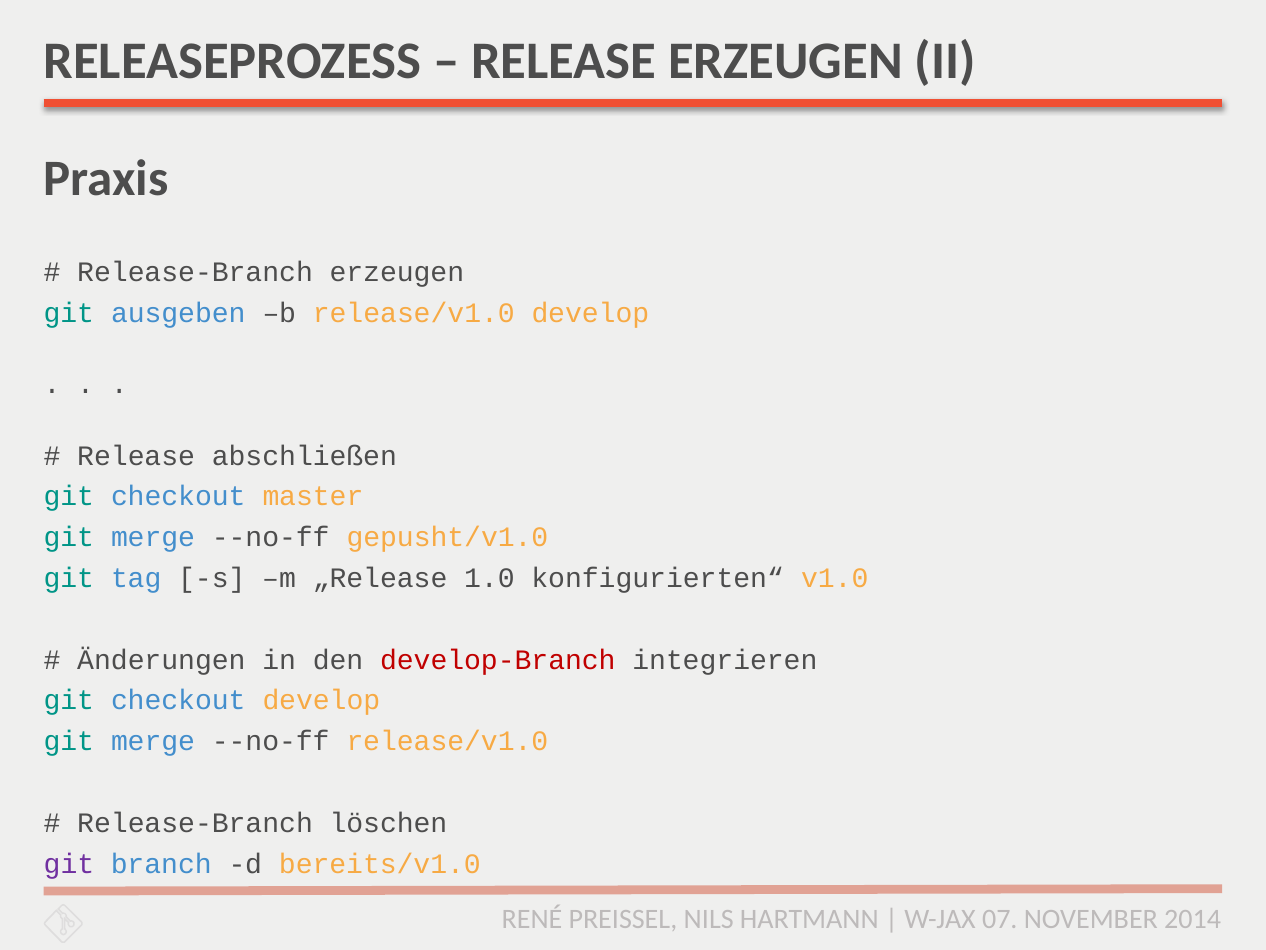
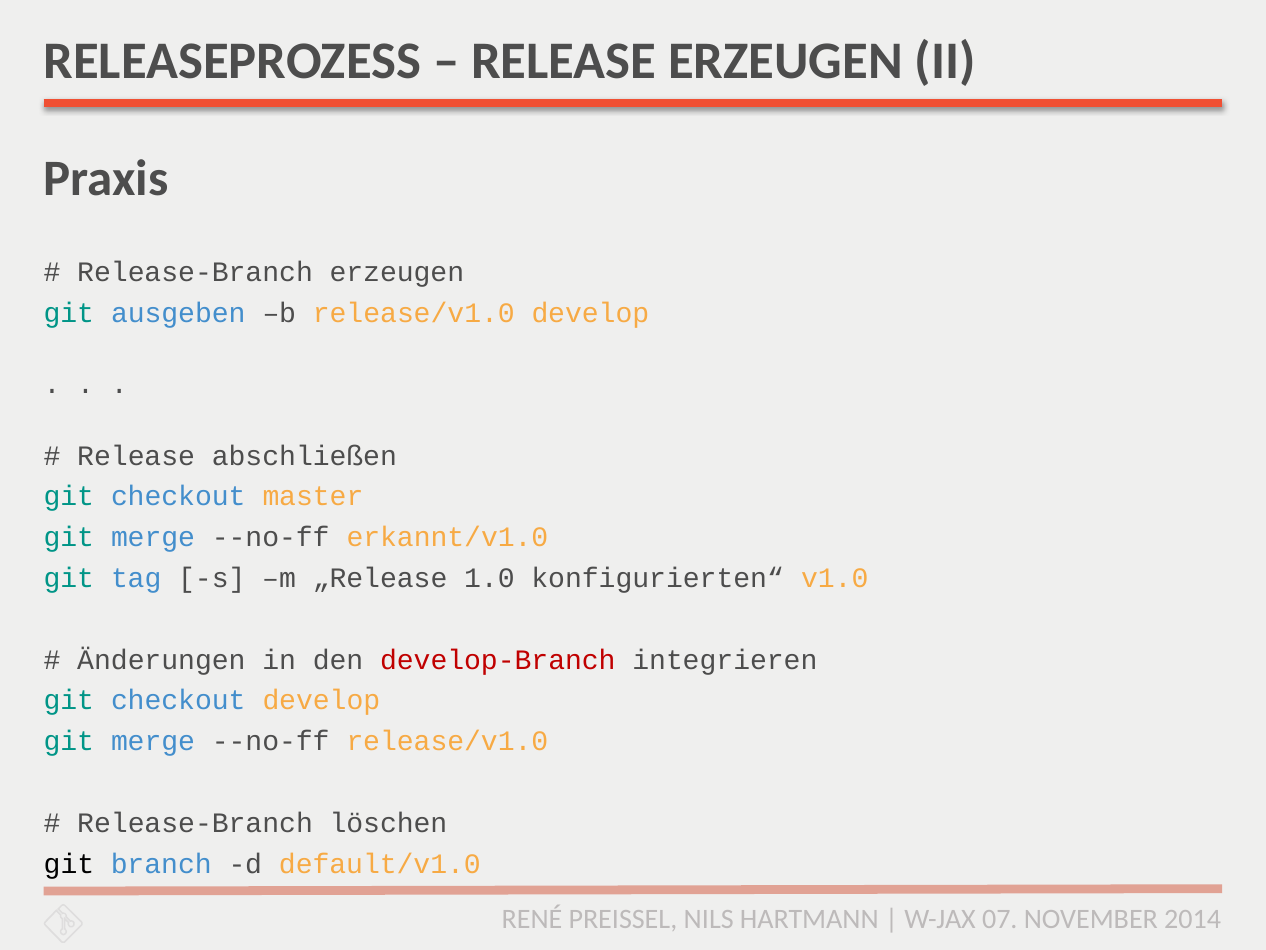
gepusht/v1.0: gepusht/v1.0 -> erkannt/v1.0
git at (69, 863) colour: purple -> black
bereits/v1.0: bereits/v1.0 -> default/v1.0
